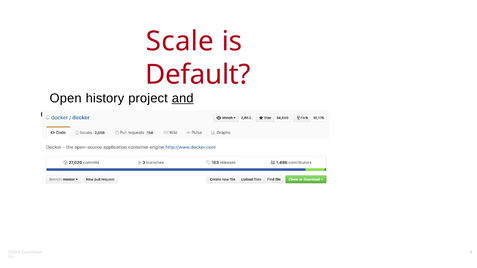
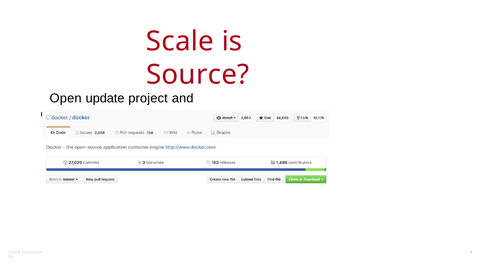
Default: Default -> Source
history: history -> update
and underline: present -> none
